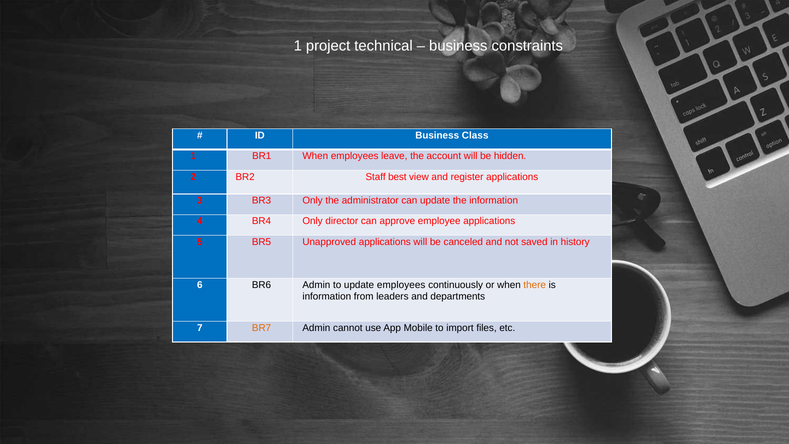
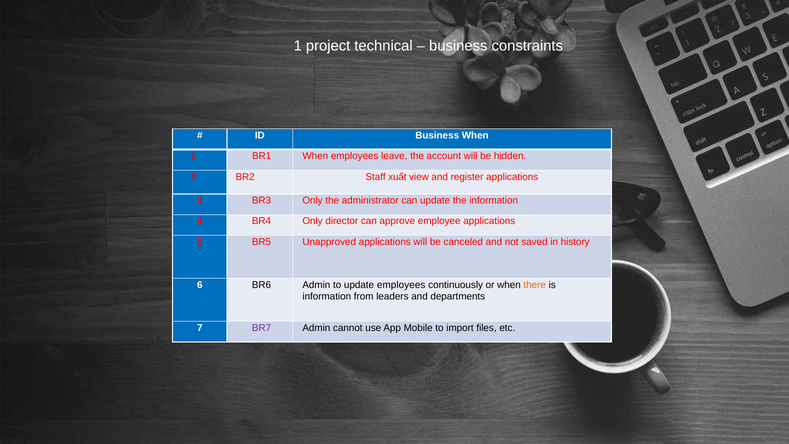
Business Class: Class -> When
best: best -> xuất
BR7 colour: orange -> purple
